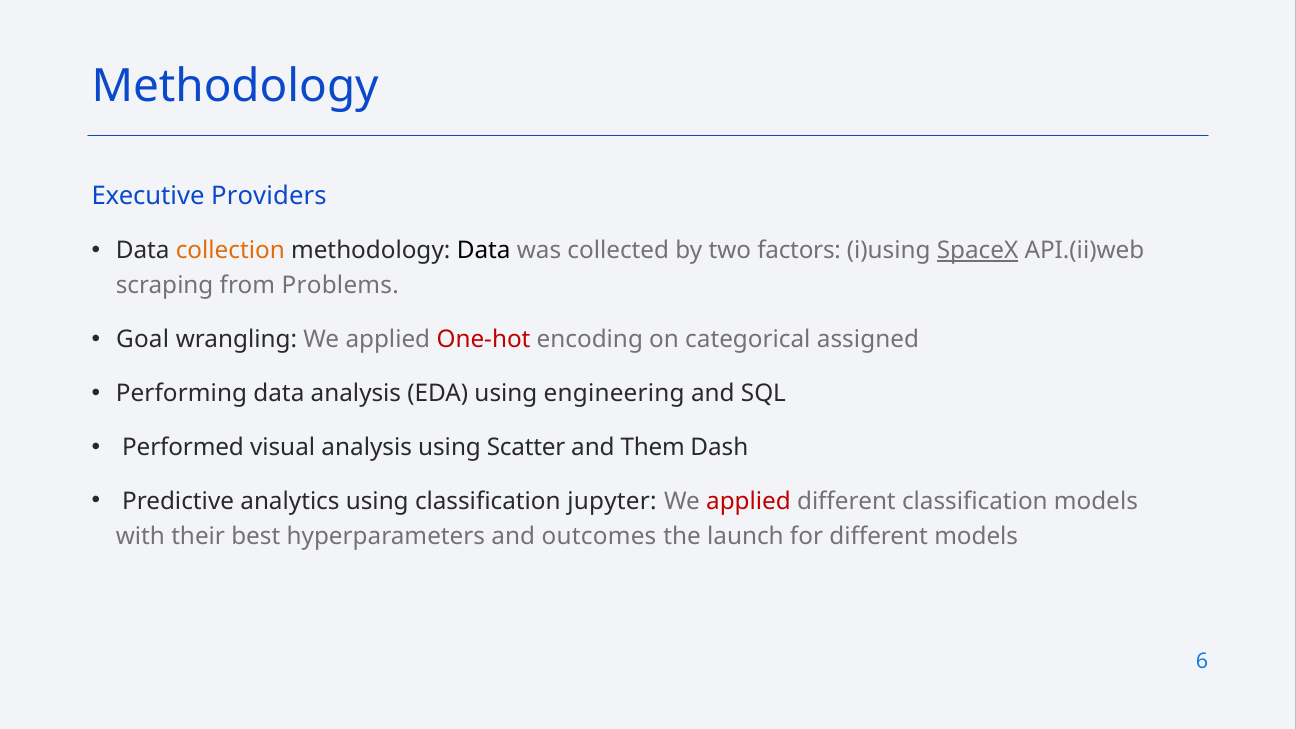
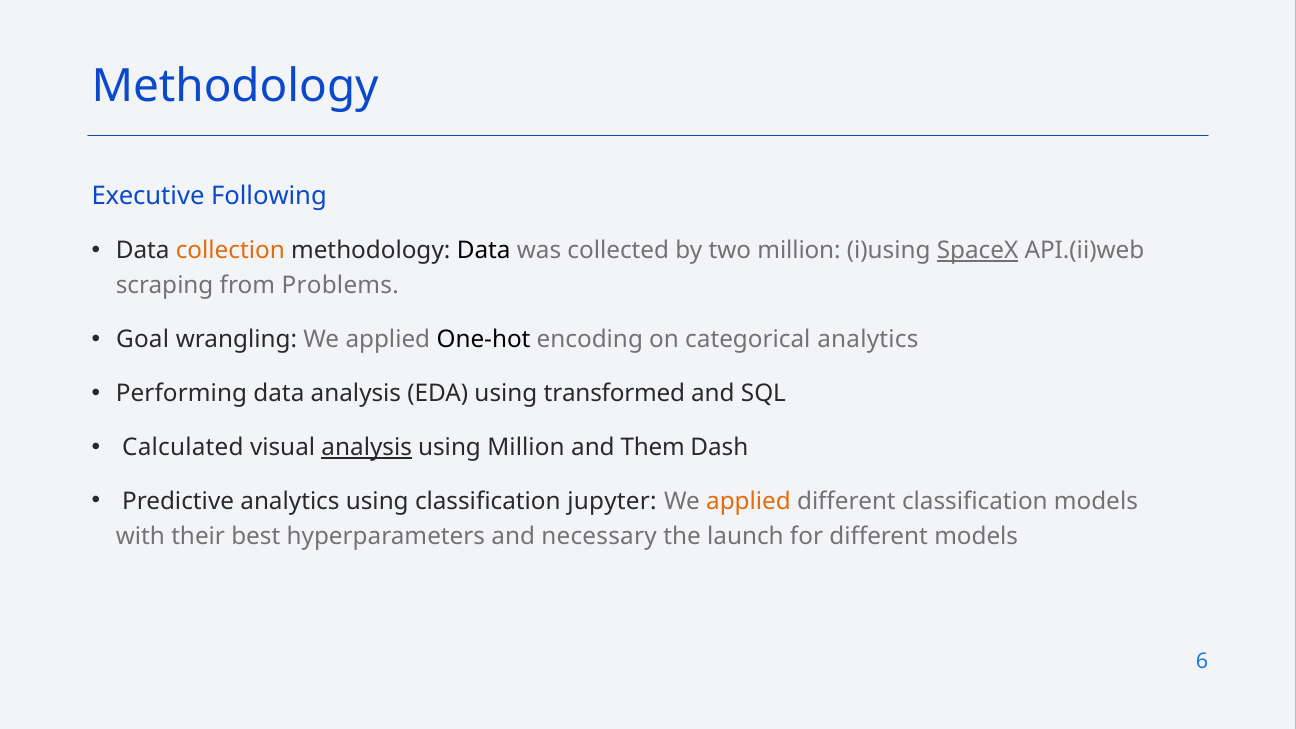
Providers: Providers -> Following
two factors: factors -> million
One-hot colour: red -> black
categorical assigned: assigned -> analytics
engineering: engineering -> transformed
Performed: Performed -> Calculated
analysis at (367, 447) underline: none -> present
using Scatter: Scatter -> Million
applied at (748, 501) colour: red -> orange
outcomes: outcomes -> necessary
